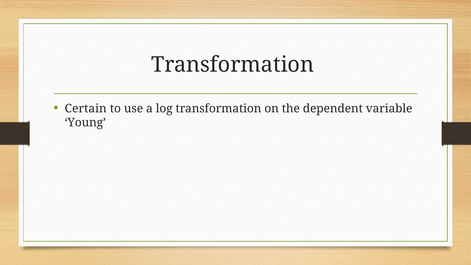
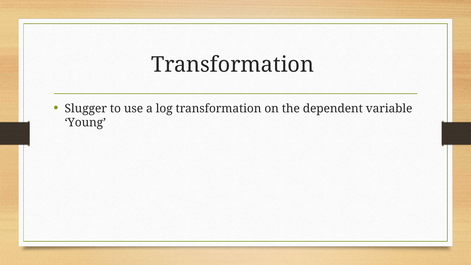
Certain: Certain -> Slugger
